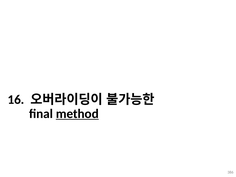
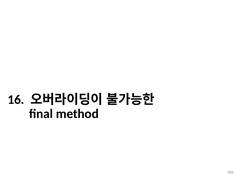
method underline: present -> none
